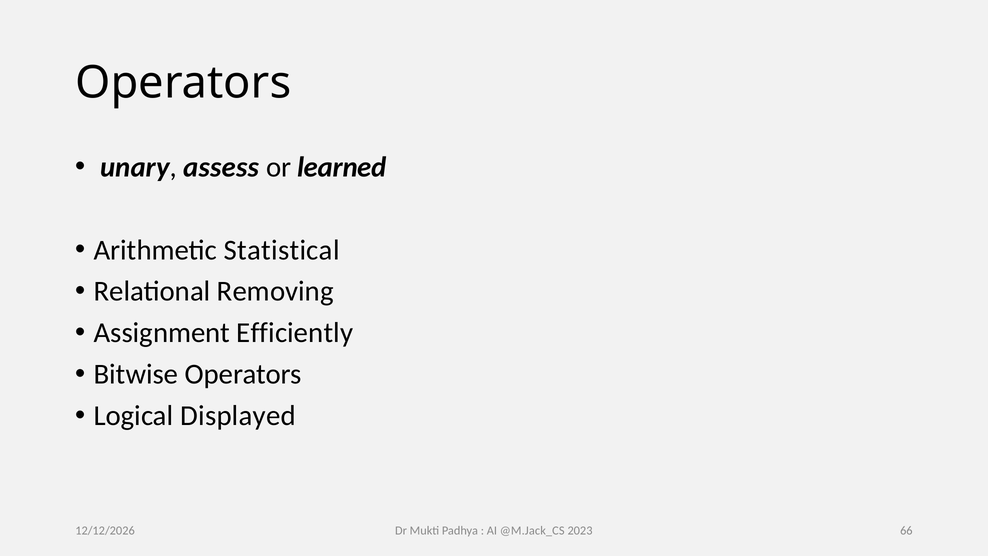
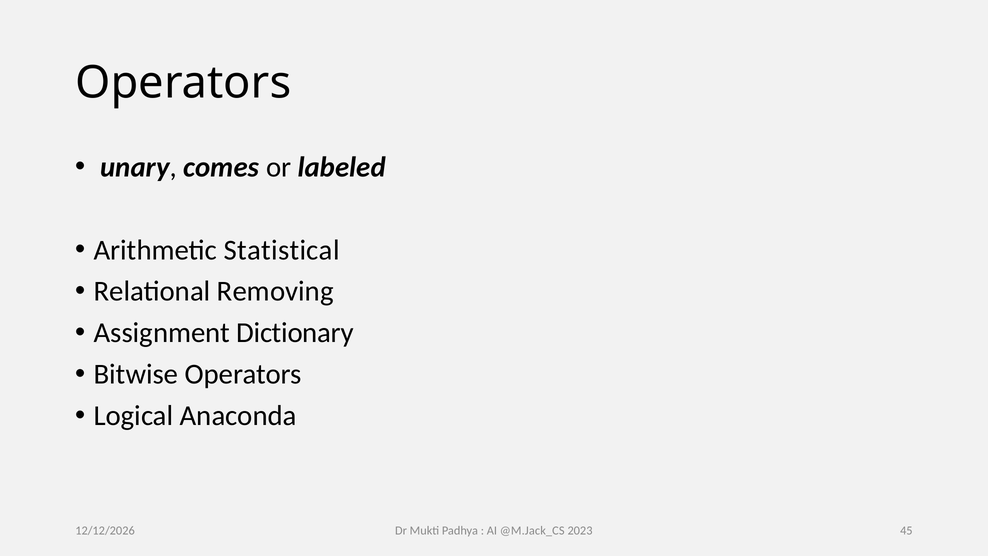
assess: assess -> comes
learned: learned -> labeled
Efficiently: Efficiently -> Dictionary
Displayed: Displayed -> Anaconda
66: 66 -> 45
